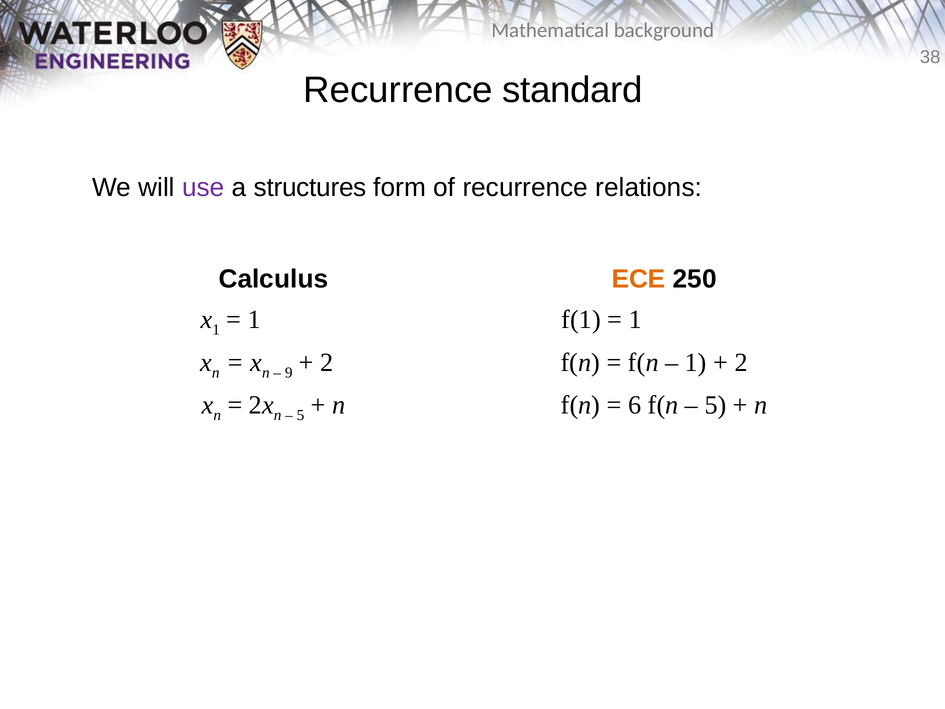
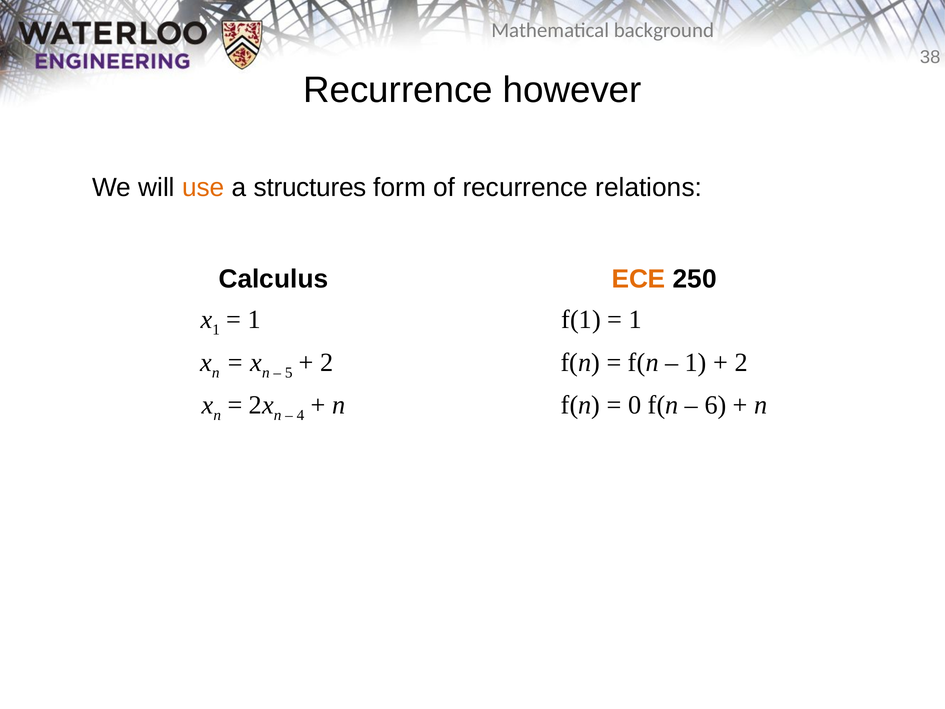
standard: standard -> however
use colour: purple -> orange
9: 9 -> 5
5 at (300, 415): 5 -> 4
6: 6 -> 0
5 at (716, 405): 5 -> 6
